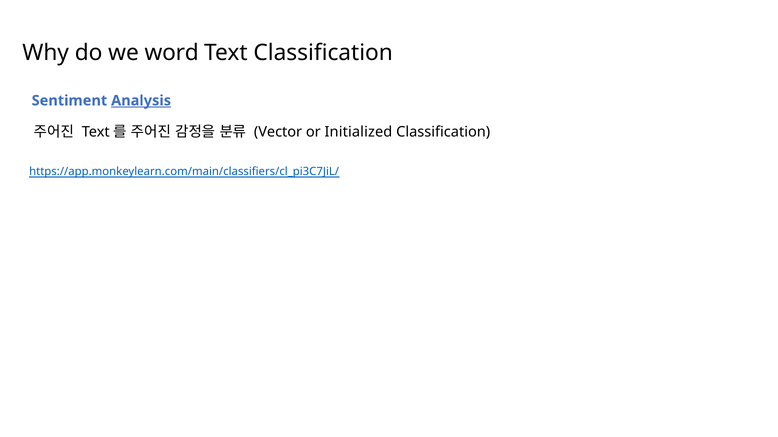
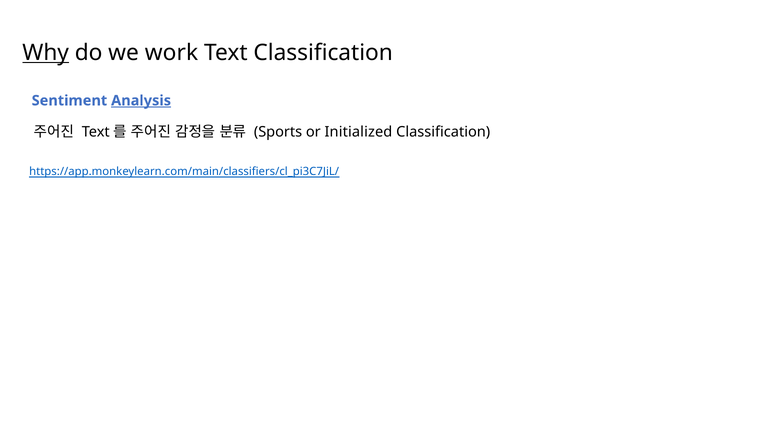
Why underline: none -> present
word: word -> work
Vector: Vector -> Sports
